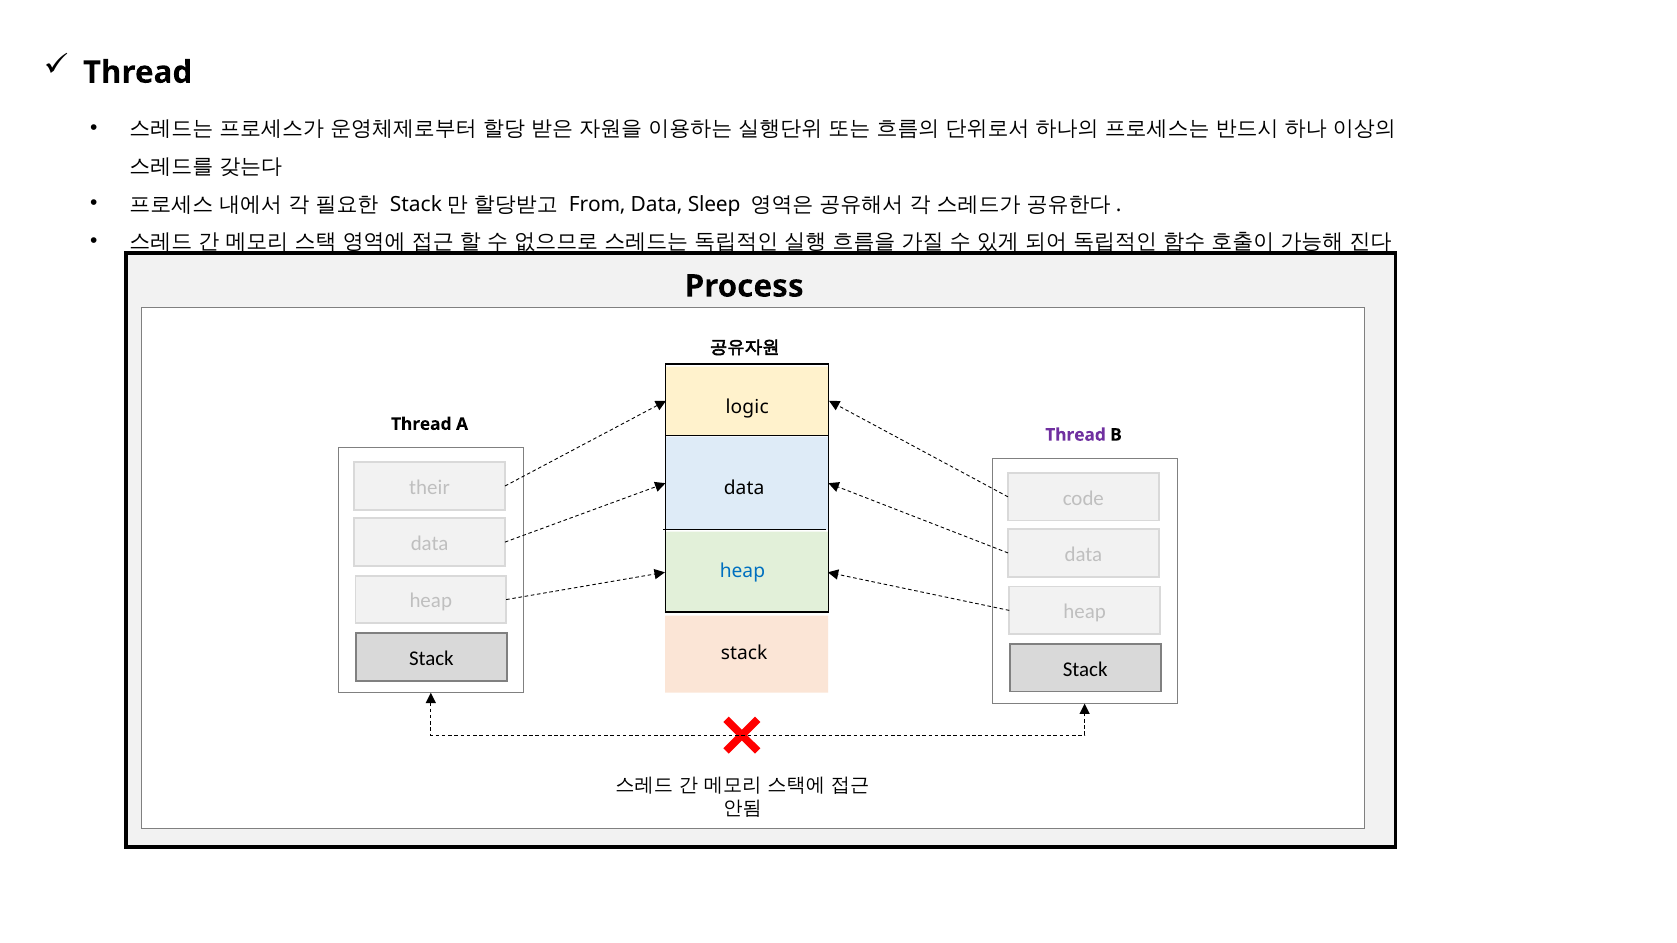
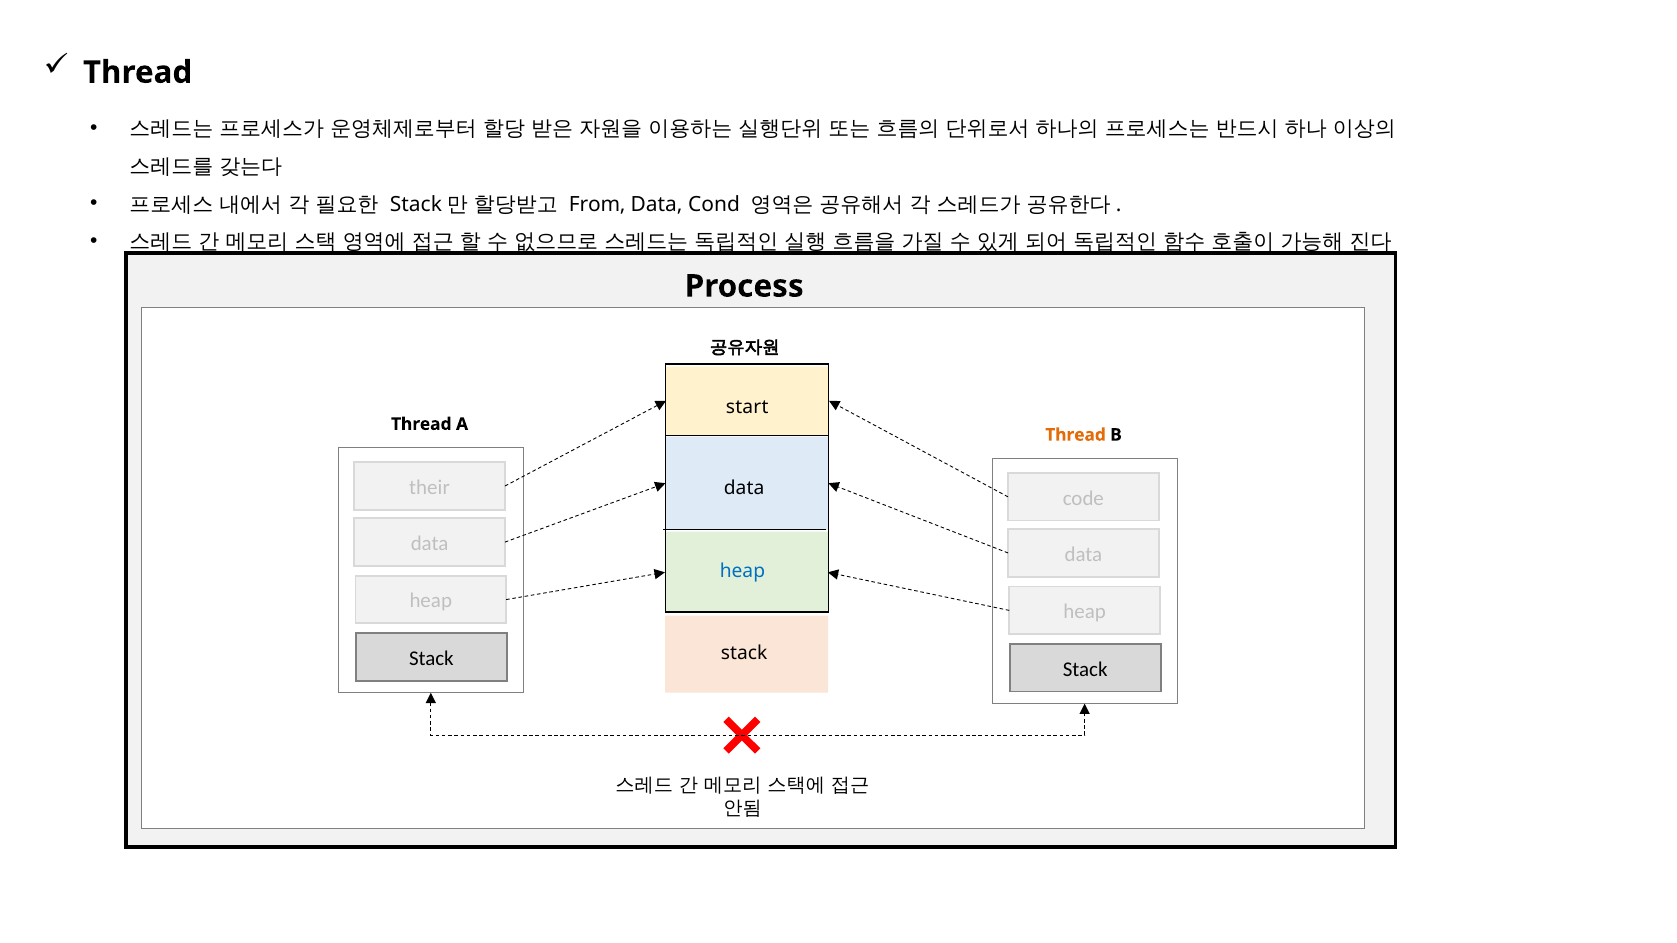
Sleep: Sleep -> Cond
logic: logic -> start
Thread at (1076, 435) colour: purple -> orange
